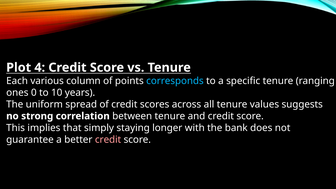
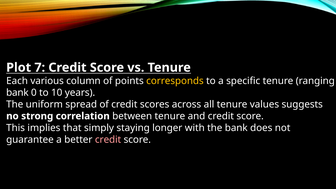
4: 4 -> 7
corresponds colour: light blue -> yellow
ones at (17, 93): ones -> bank
